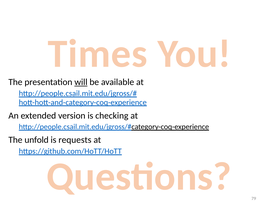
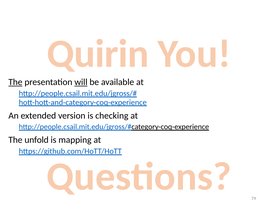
Times: Times -> Quirin
The at (15, 82) underline: none -> present
requests: requests -> mapping
